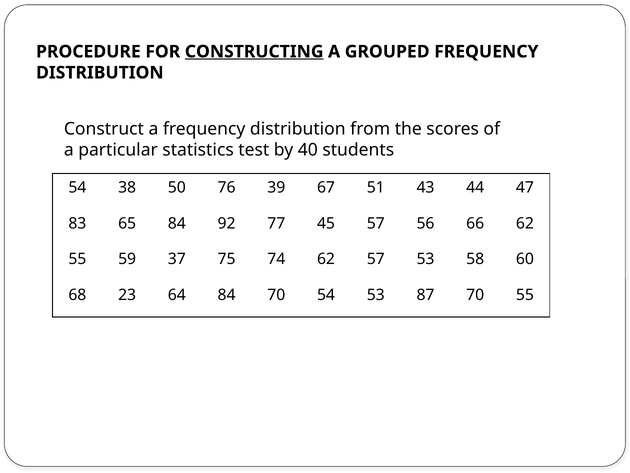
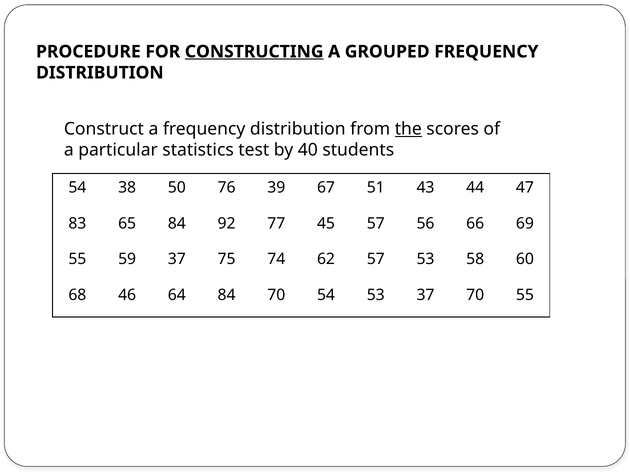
the underline: none -> present
66 62: 62 -> 69
23: 23 -> 46
53 87: 87 -> 37
